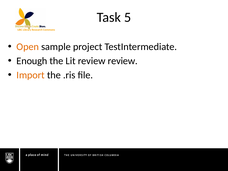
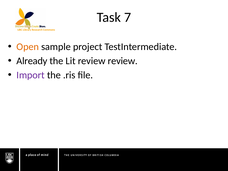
5: 5 -> 7
Enough: Enough -> Already
Import colour: orange -> purple
